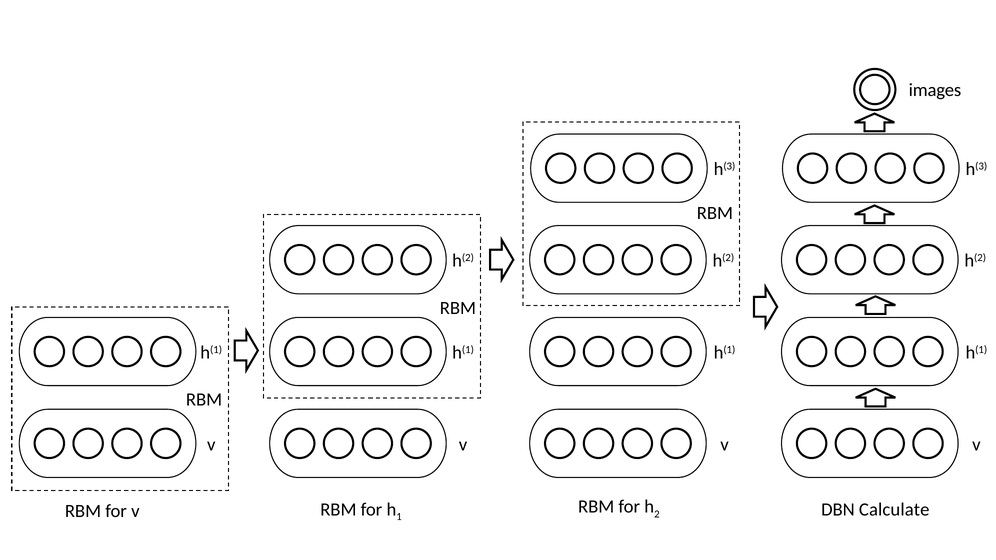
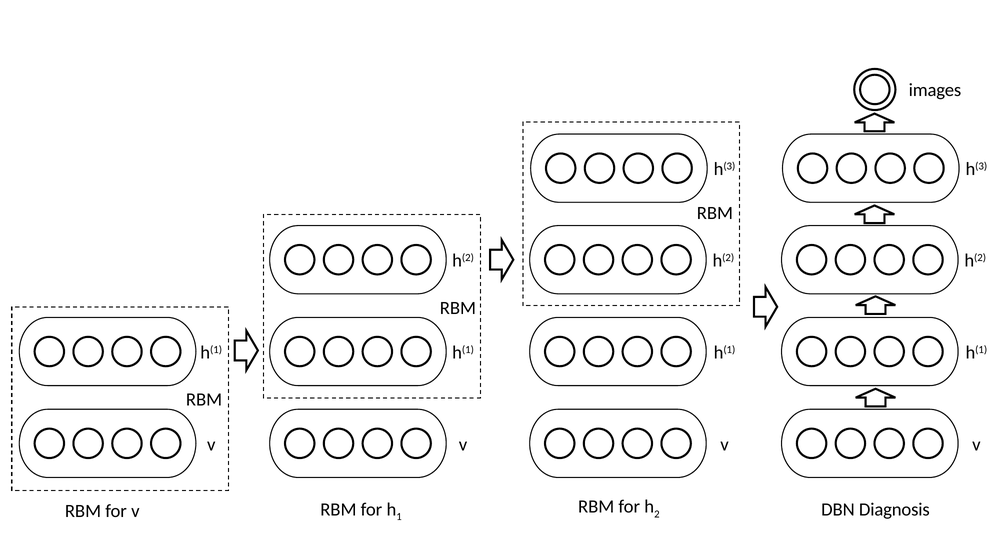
Calculate: Calculate -> Diagnosis
